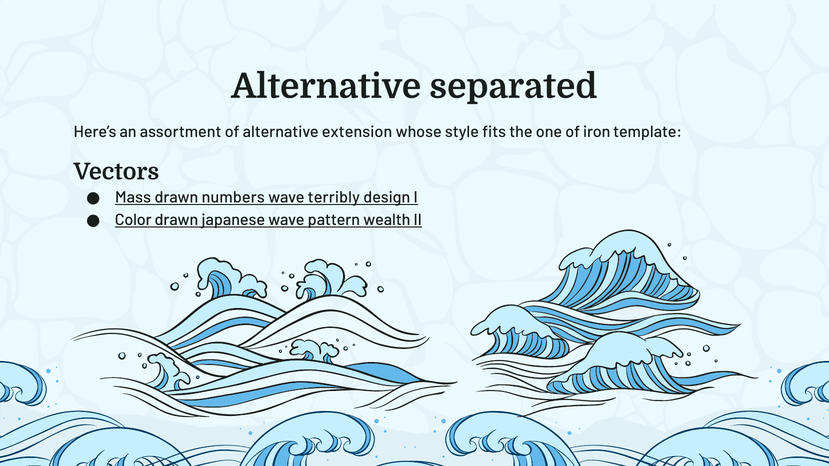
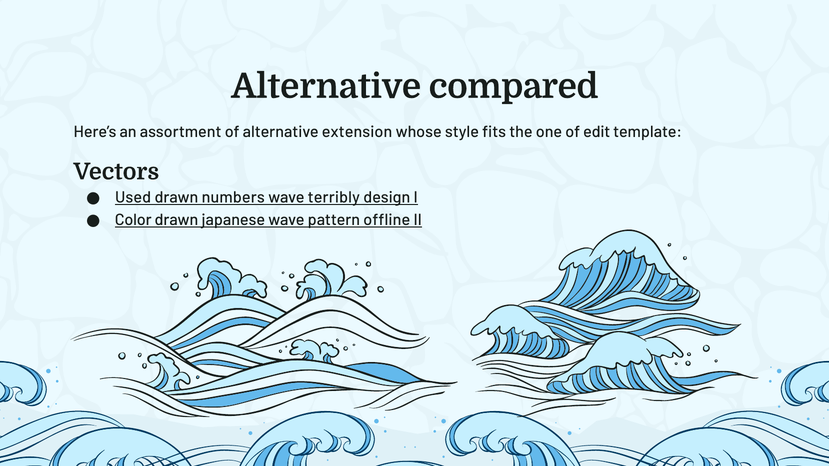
separated: separated -> compared
iron: iron -> edit
Mass: Mass -> Used
wealth: wealth -> offline
